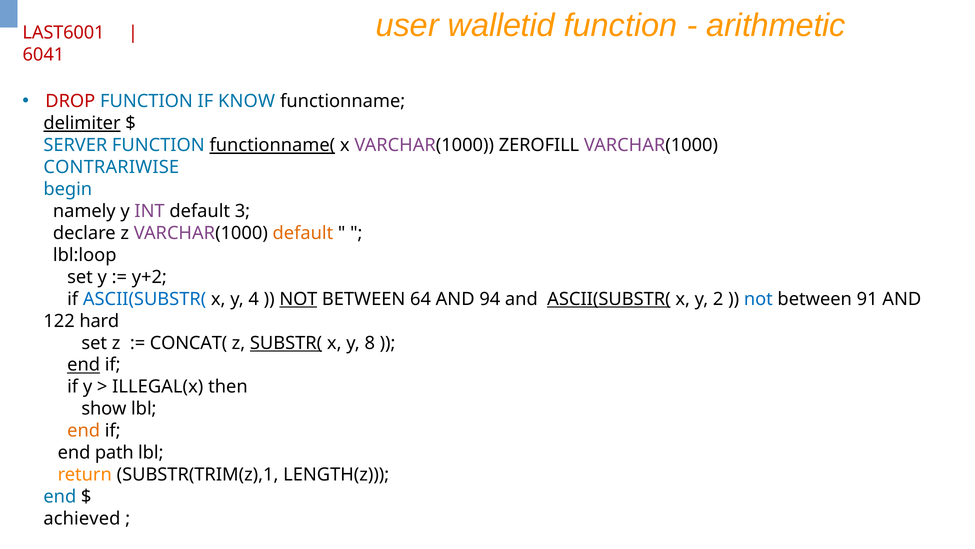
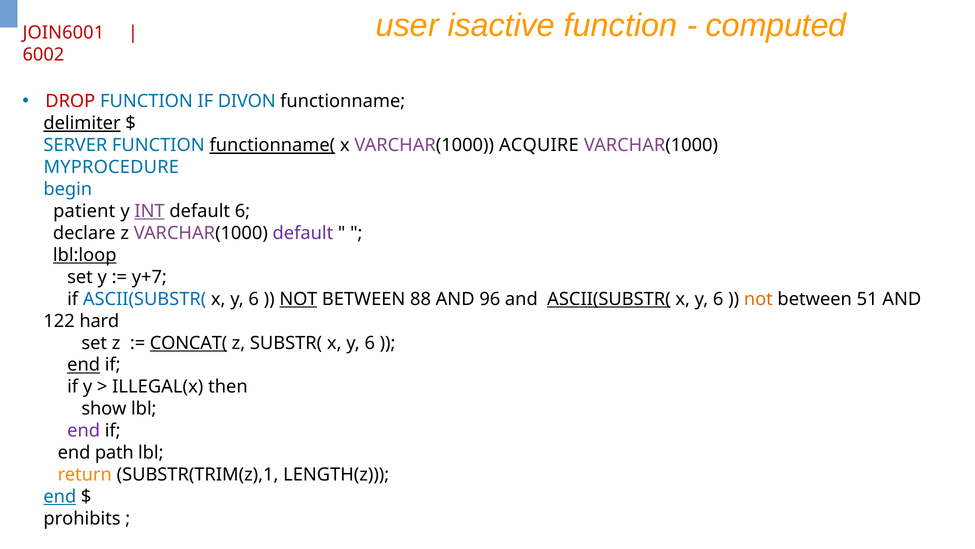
walletid: walletid -> isactive
arithmetic: arithmetic -> computed
LAST6001: LAST6001 -> JOIN6001
6041: 6041 -> 6002
KNOW: KNOW -> DIVON
ZEROFILL: ZEROFILL -> ACQUIRE
CONTRARIWISE: CONTRARIWISE -> MYPROCEDURE
namely: namely -> patient
INT underline: none -> present
default 3: 3 -> 6
default at (303, 233) colour: orange -> purple
lbl:loop underline: none -> present
y+2: y+2 -> y+7
4 at (254, 299): 4 -> 6
64: 64 -> 88
94: 94 -> 96
2 at (718, 299): 2 -> 6
not at (758, 299) colour: blue -> orange
91: 91 -> 51
CONCAT( underline: none -> present
SUBSTR( underline: present -> none
8 at (370, 343): 8 -> 6
end at (84, 430) colour: orange -> purple
end at (60, 496) underline: none -> present
achieved: achieved -> prohibits
